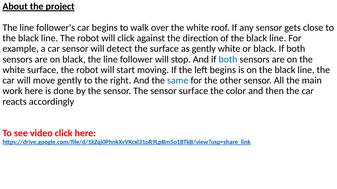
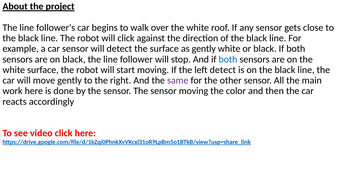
left begins: begins -> detect
same colour: blue -> purple
sensor surface: surface -> moving
